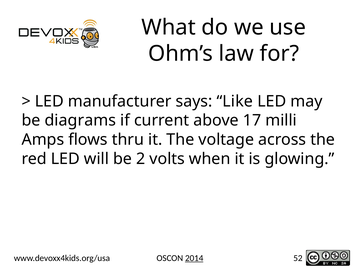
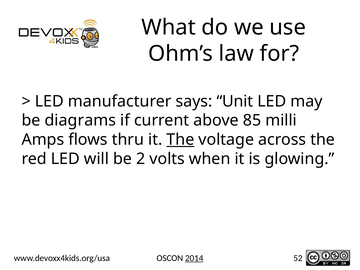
Like: Like -> Unit
17: 17 -> 85
The at (180, 140) underline: none -> present
